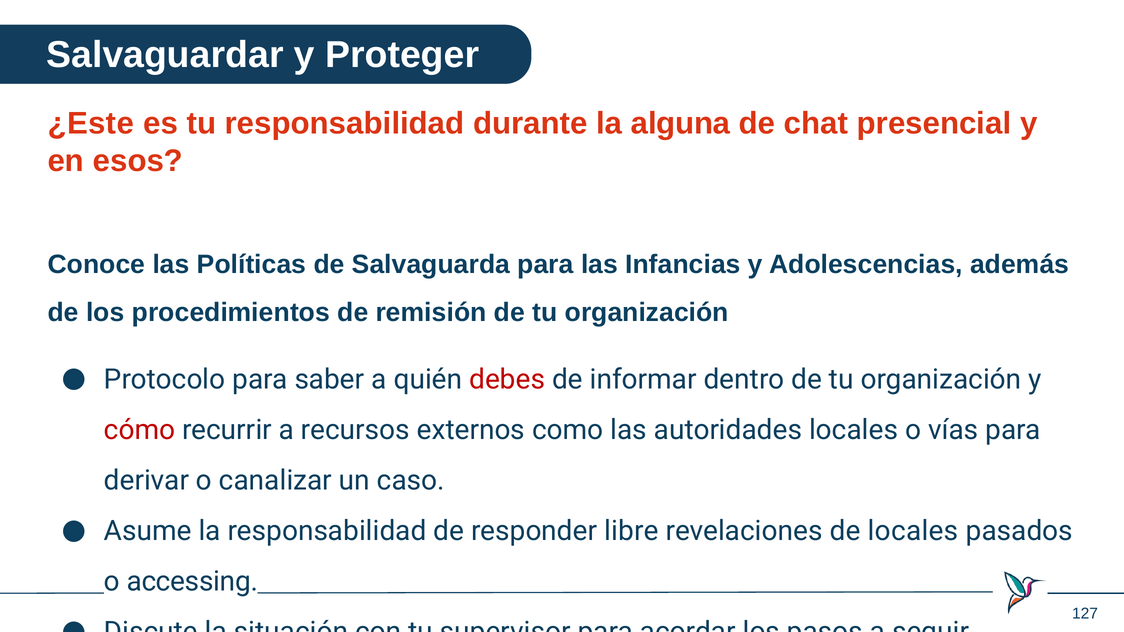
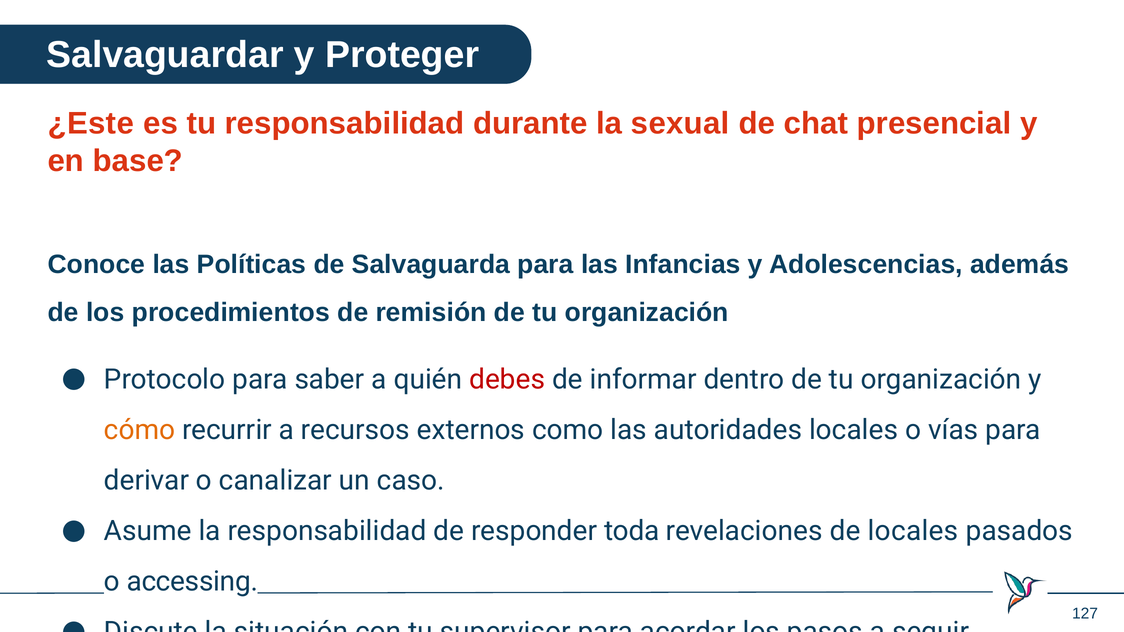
alguna: alguna -> sexual
esos: esos -> base
cómo colour: red -> orange
libre: libre -> toda
